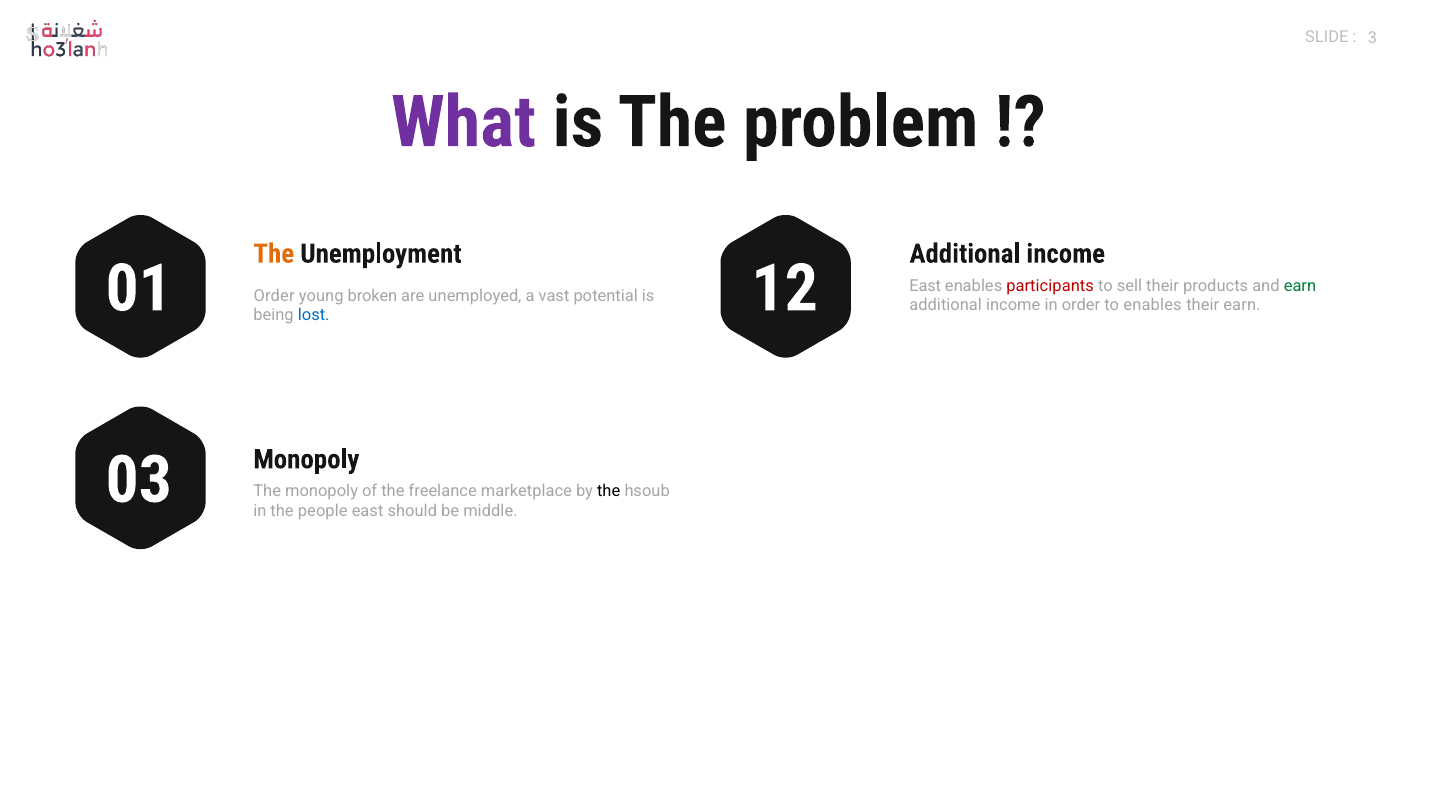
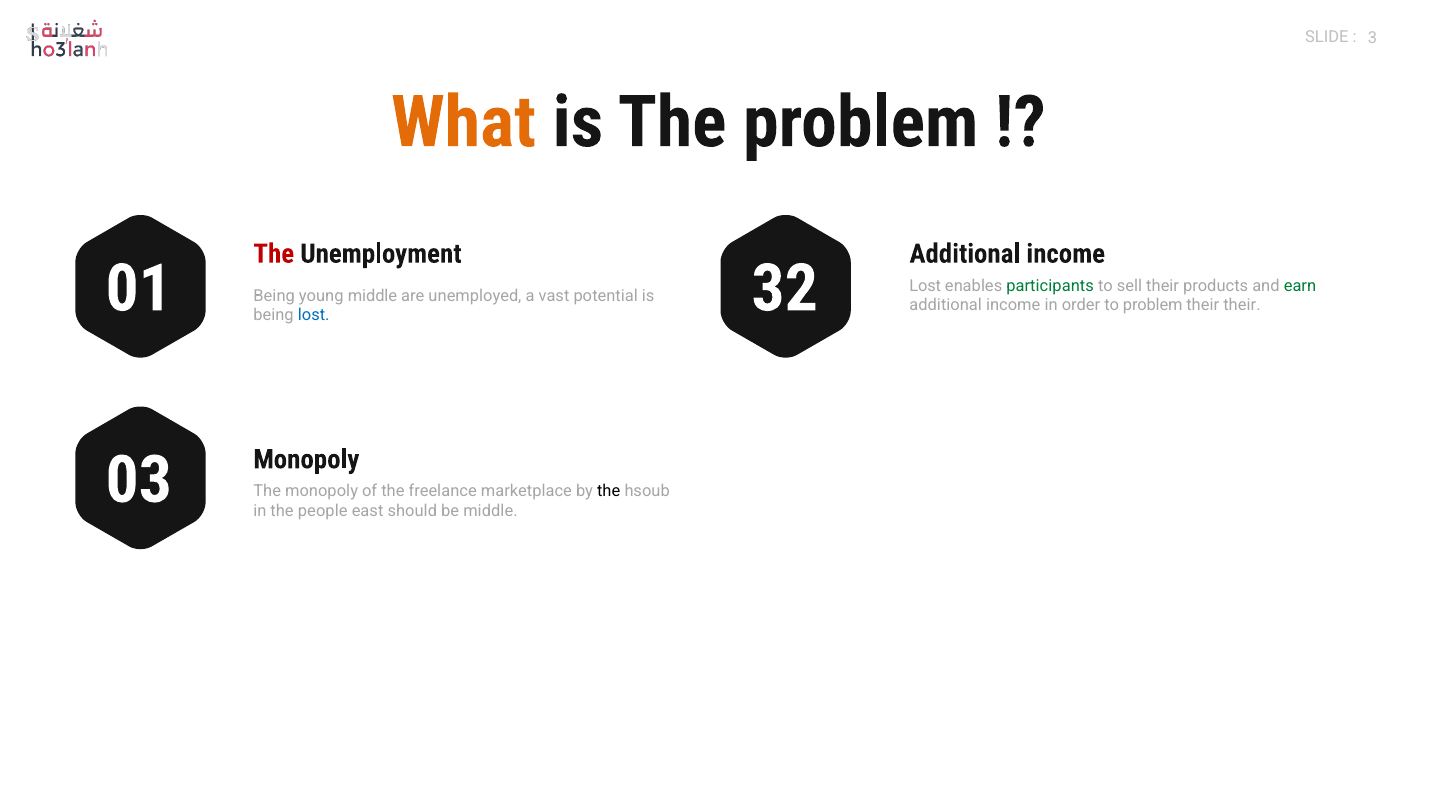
What colour: purple -> orange
The at (274, 254) colour: orange -> red
12: 12 -> 32
East at (925, 286): East -> Lost
participants colour: red -> green
Order at (274, 296): Order -> Being
young broken: broken -> middle
to enables: enables -> problem
their earn: earn -> their
